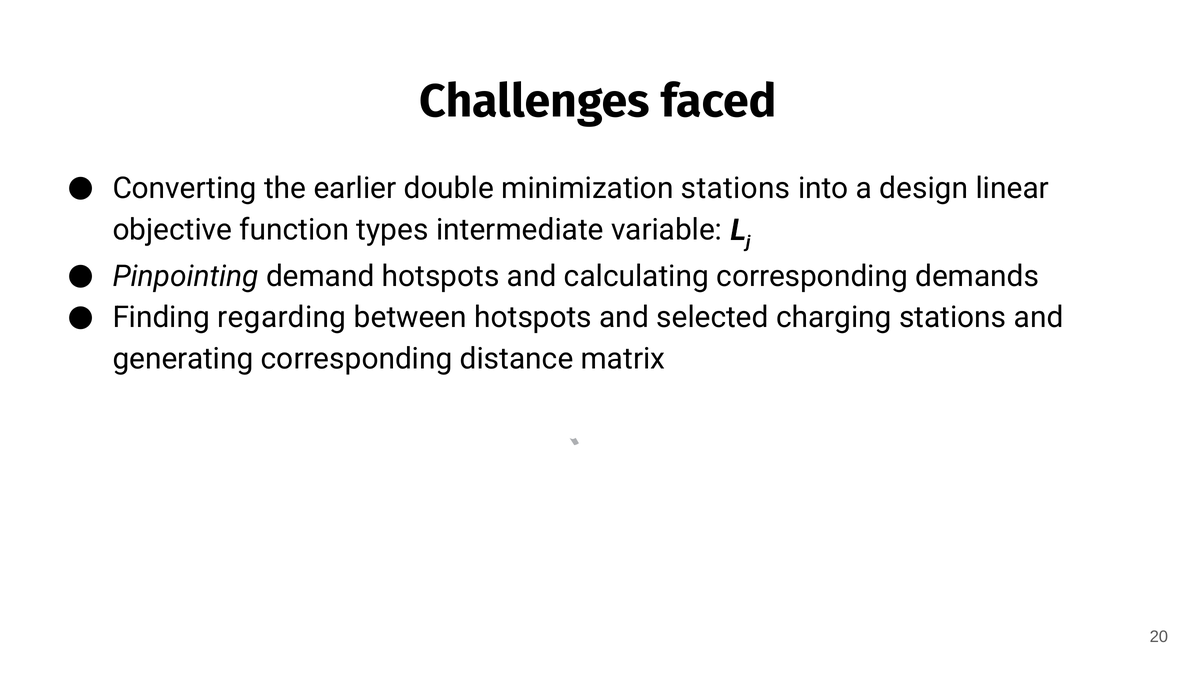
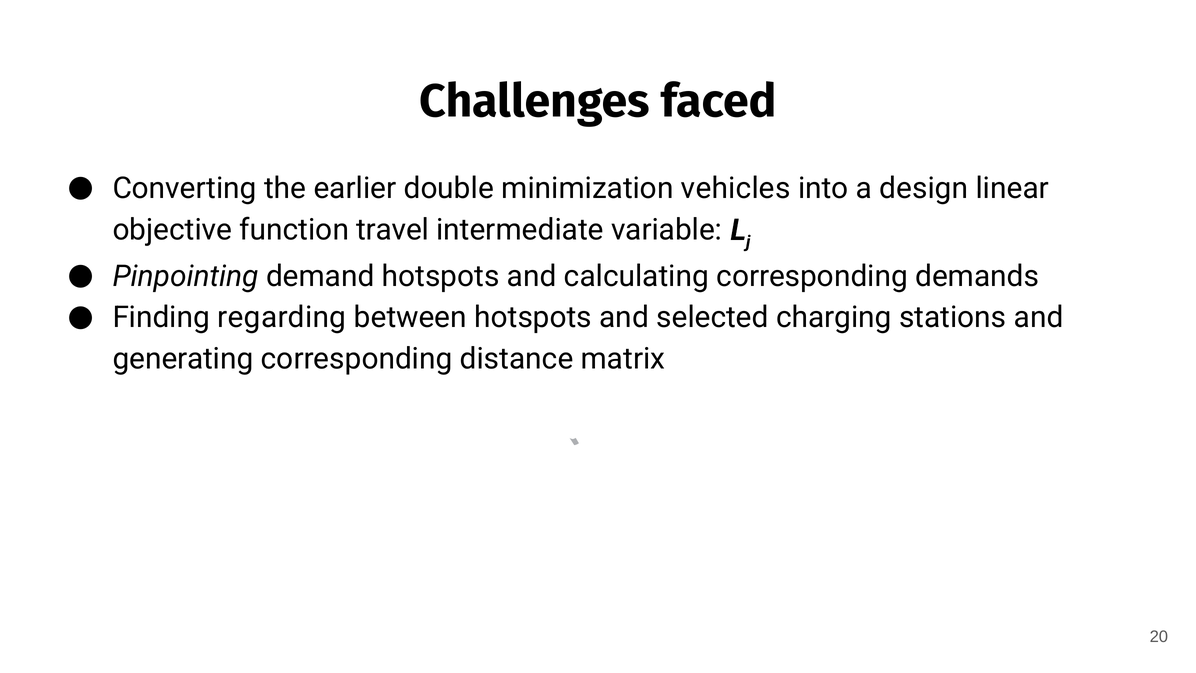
minimization stations: stations -> vehicles
types: types -> travel
